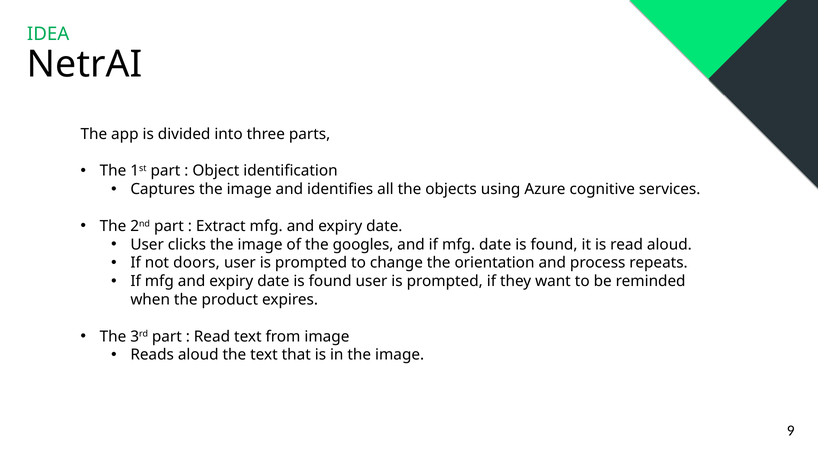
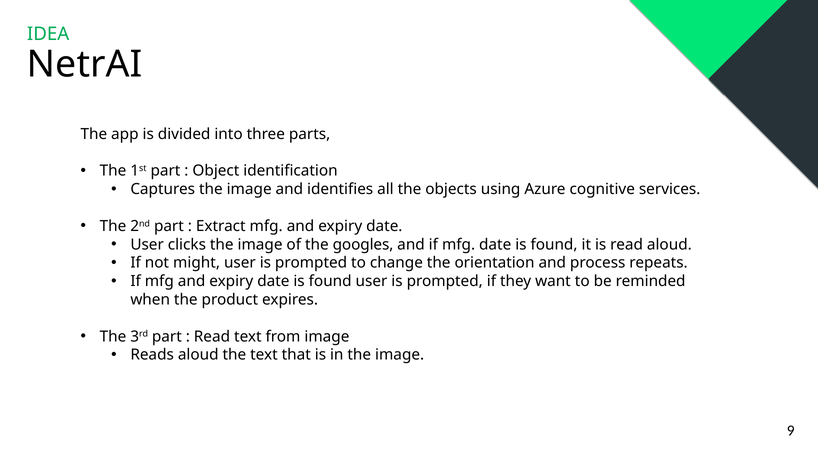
doors: doors -> might
